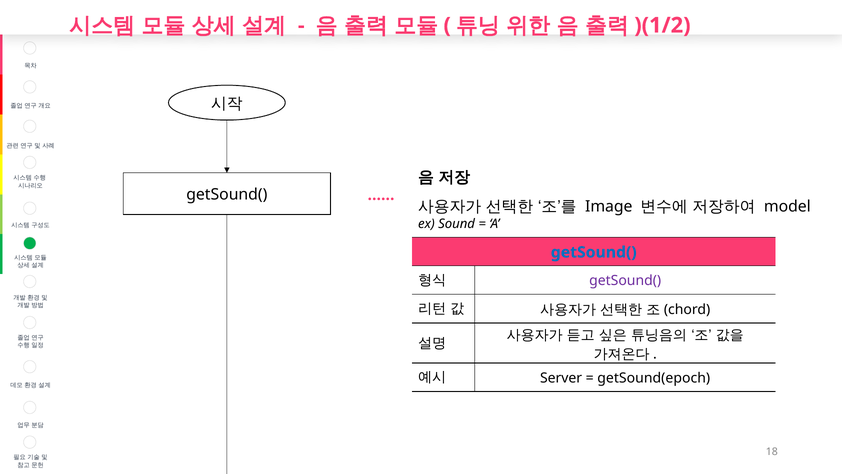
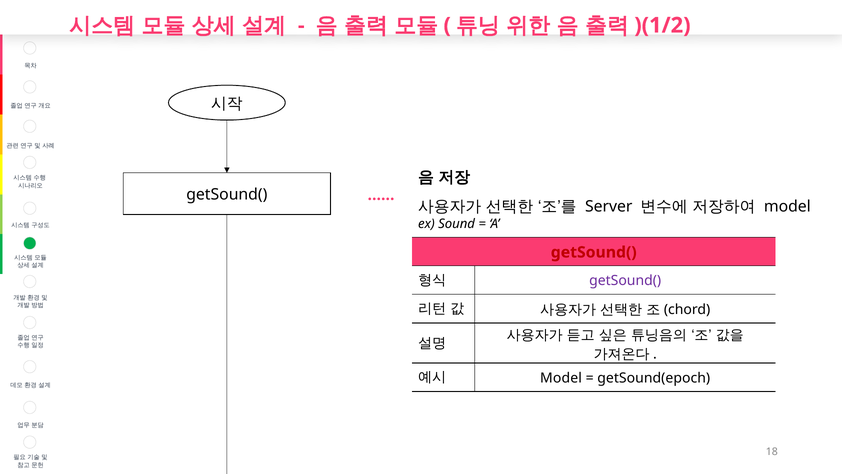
Image: Image -> Server
getSound( at (594, 252) colour: blue -> red
Server at (561, 378): Server -> Model
